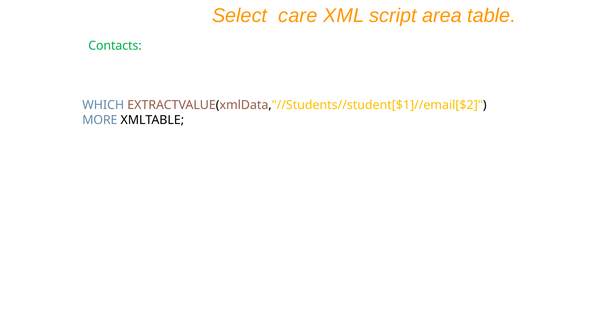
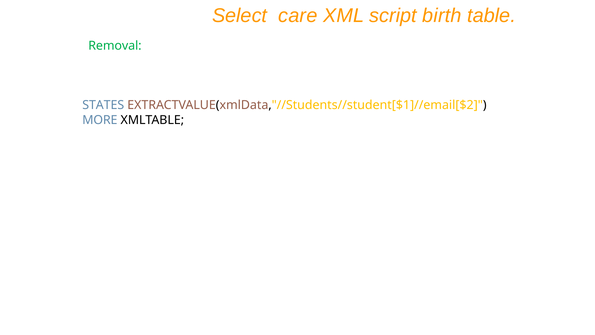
area: area -> birth
Contacts: Contacts -> Removal
WHICH: WHICH -> STATES
